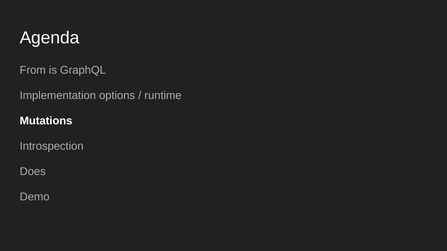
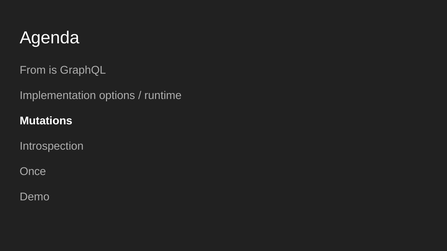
Does: Does -> Once
